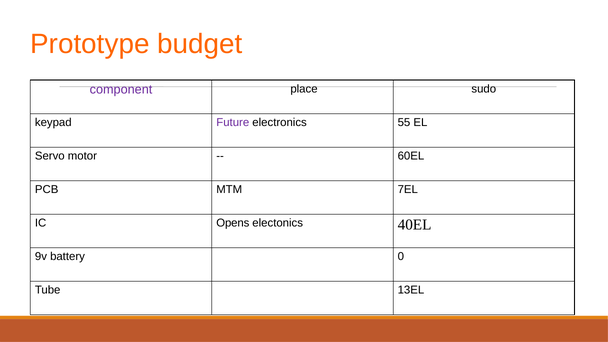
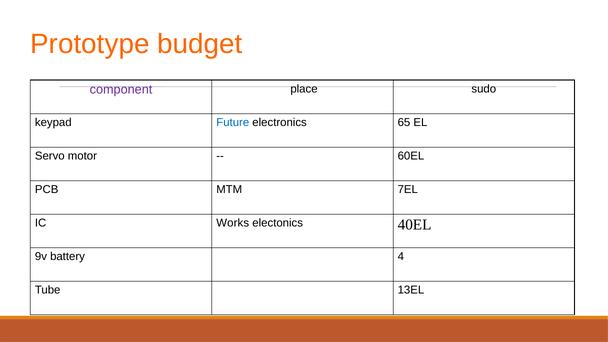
Future colour: purple -> blue
55: 55 -> 65
Opens: Opens -> Works
0: 0 -> 4
